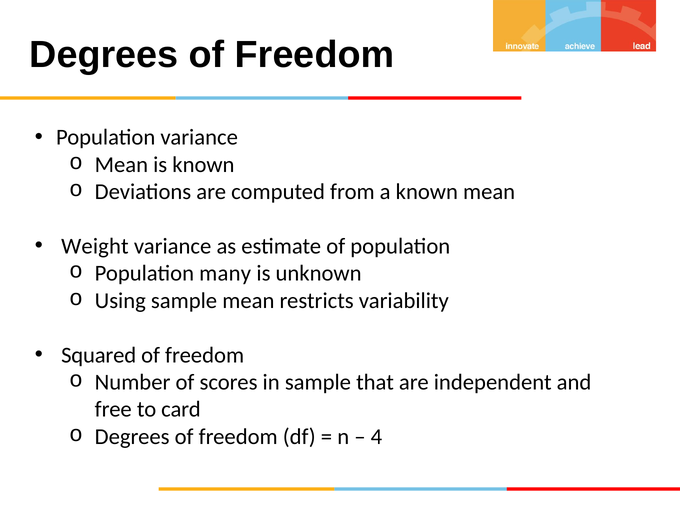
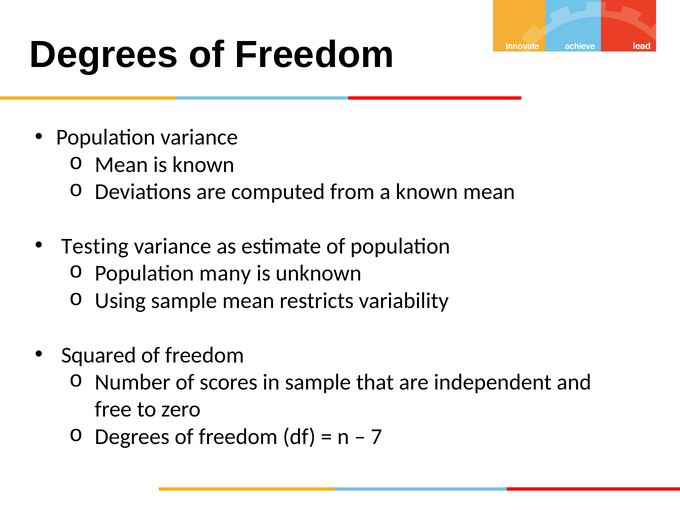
Weight: Weight -> Testing
card: card -> zero
4: 4 -> 7
